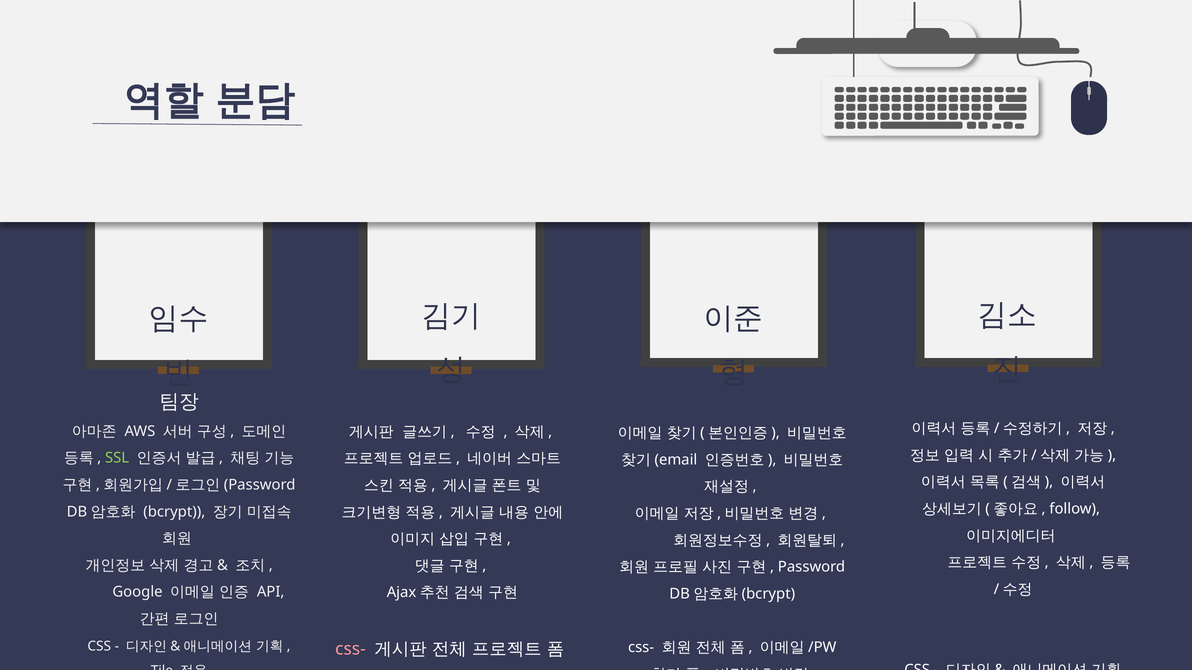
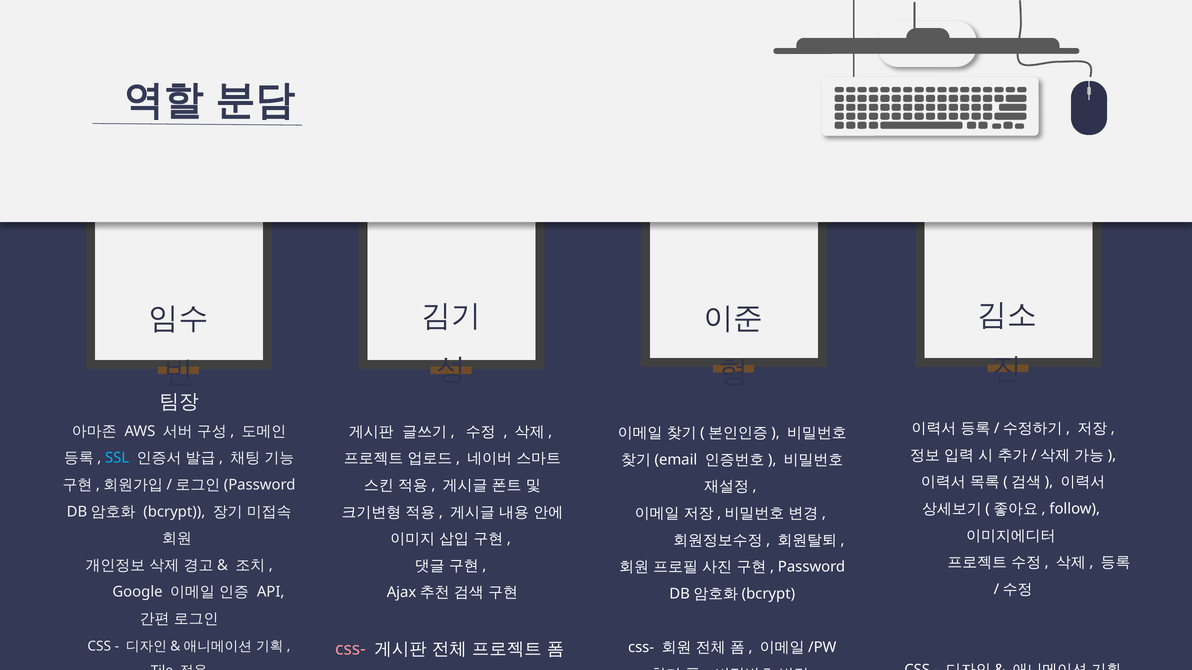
SSL colour: light green -> light blue
